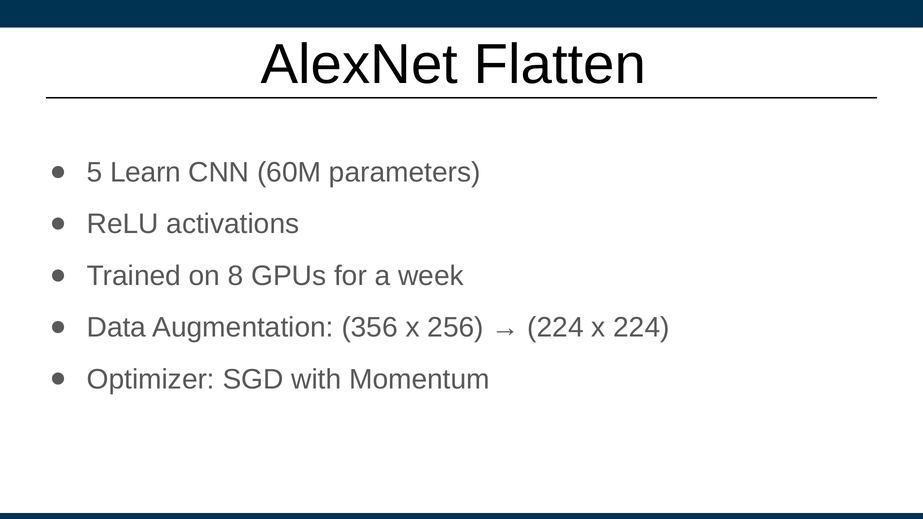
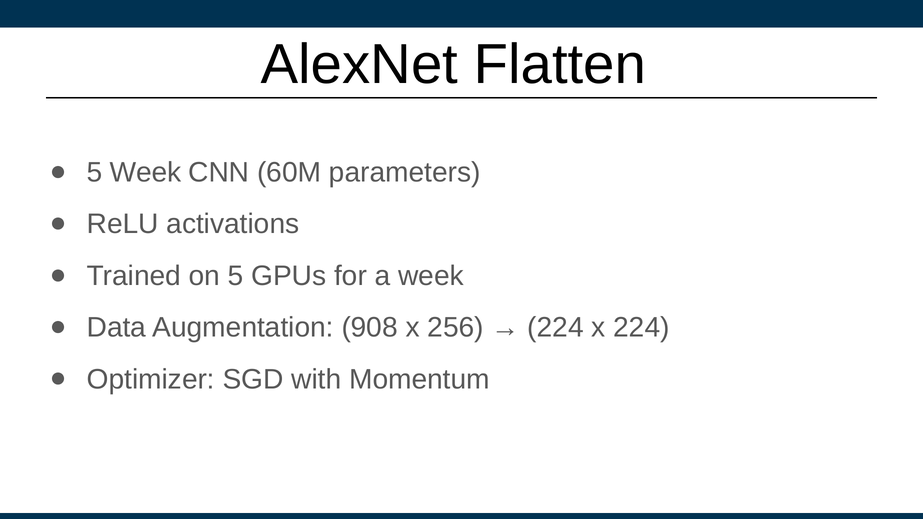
5 Learn: Learn -> Week
on 8: 8 -> 5
356: 356 -> 908
